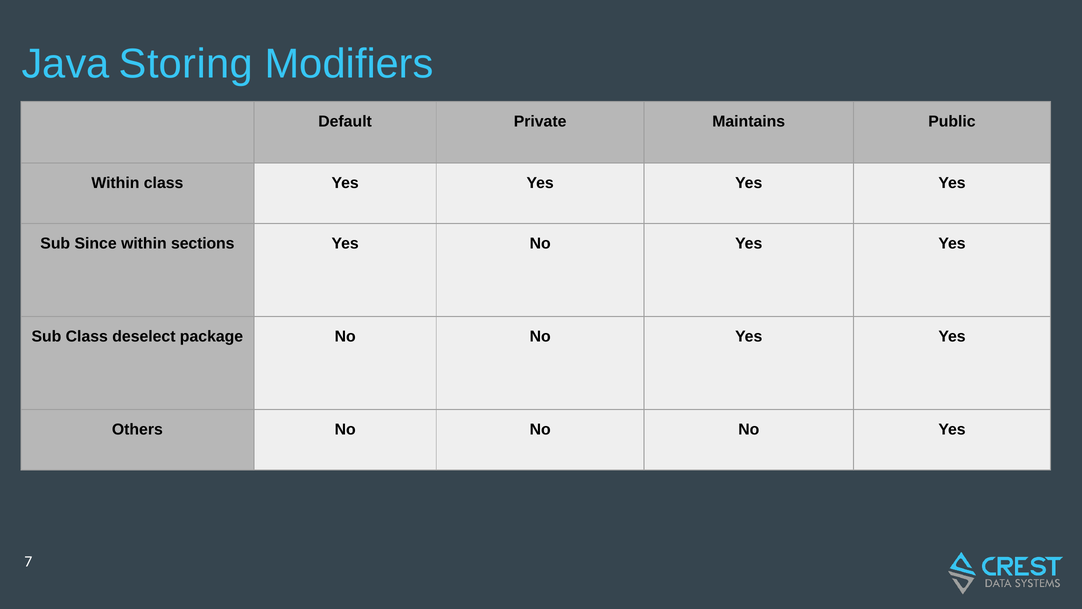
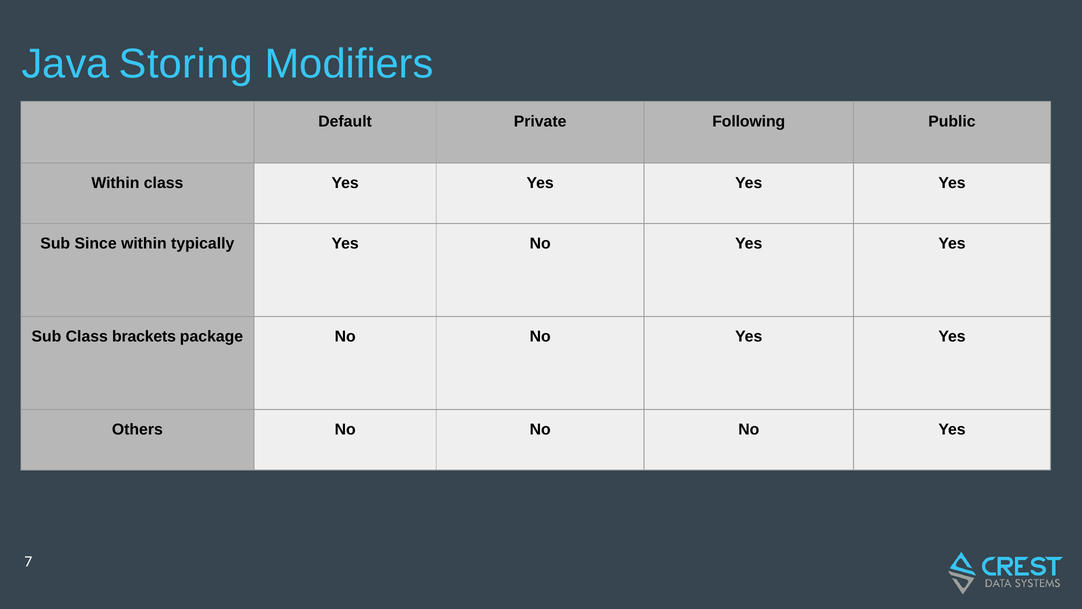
Maintains: Maintains -> Following
sections: sections -> typically
deselect: deselect -> brackets
